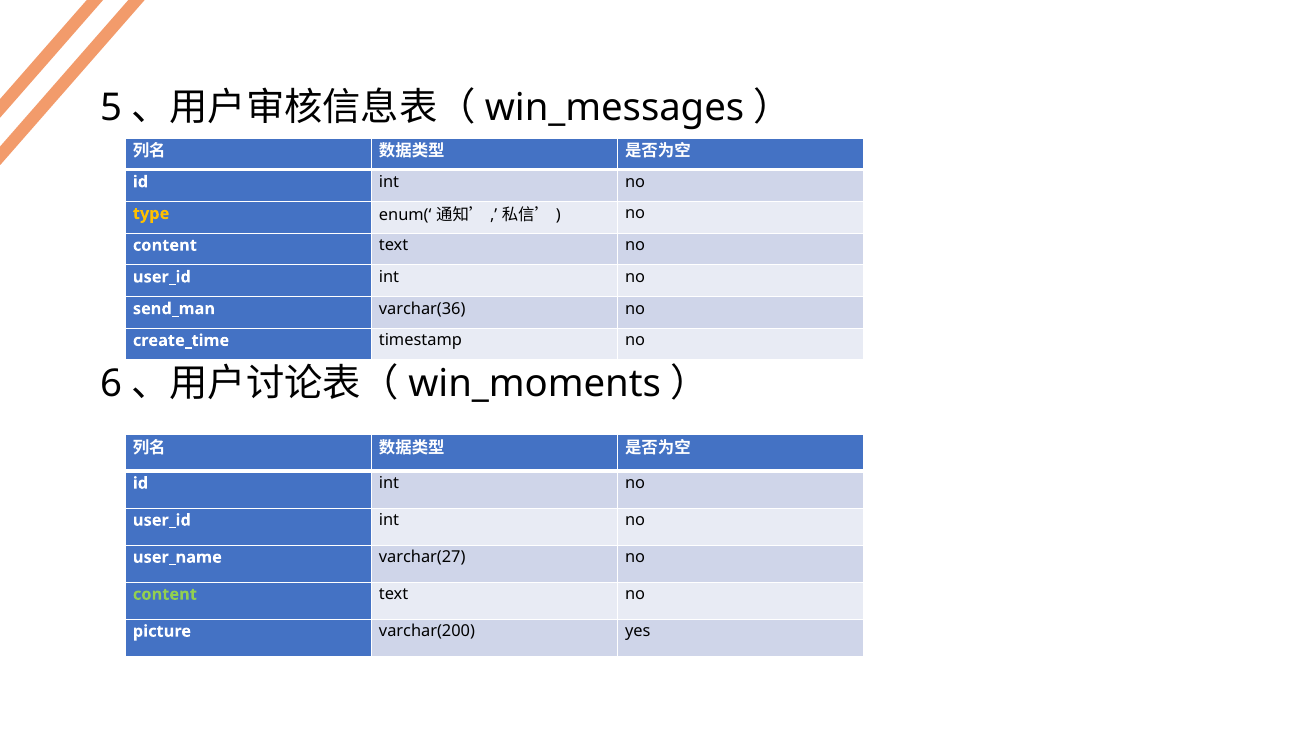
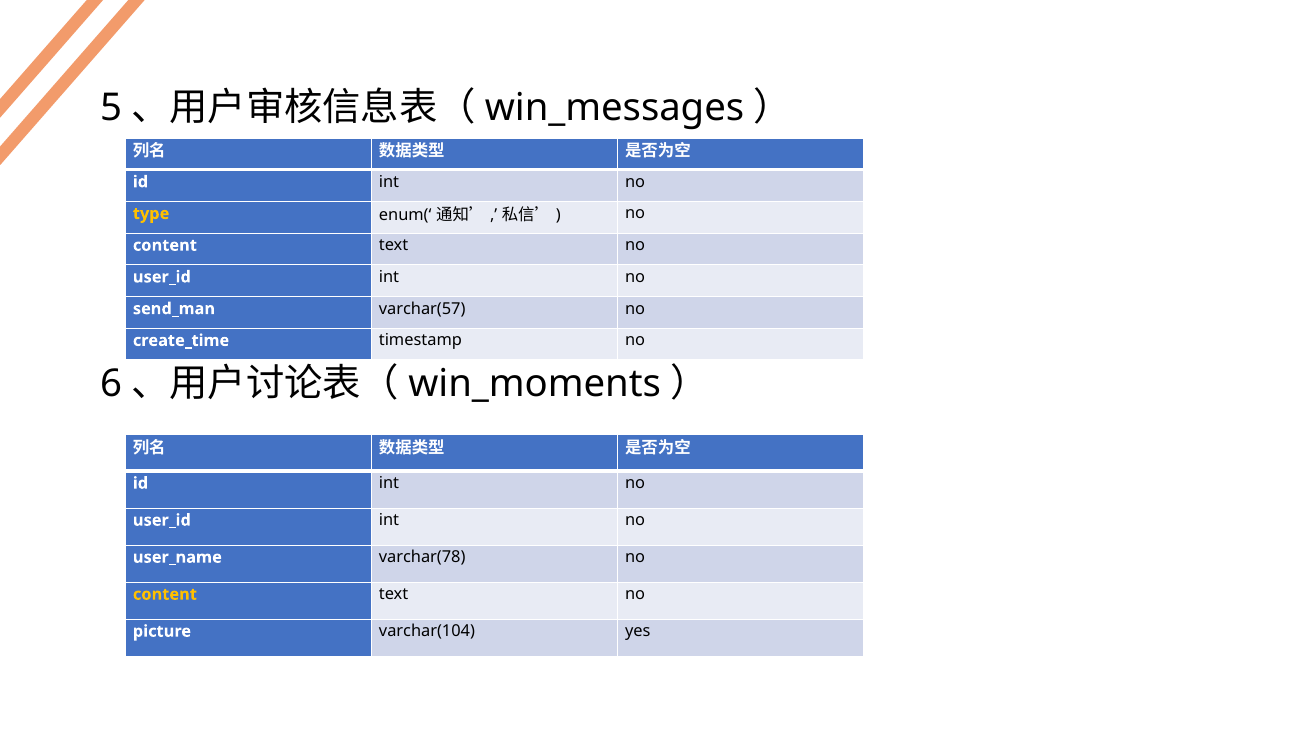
varchar(36: varchar(36 -> varchar(57
varchar(27: varchar(27 -> varchar(78
content at (165, 594) colour: light green -> yellow
varchar(200: varchar(200 -> varchar(104
